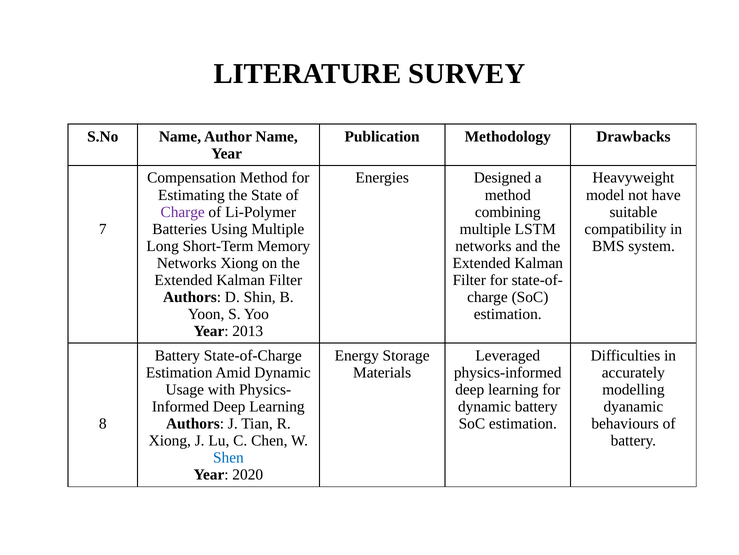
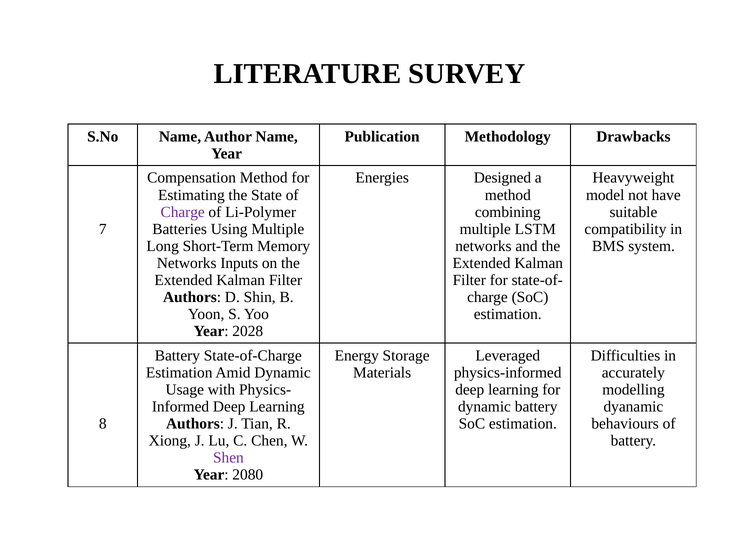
Networks Xiong: Xiong -> Inputs
2013: 2013 -> 2028
Shen colour: blue -> purple
2020: 2020 -> 2080
